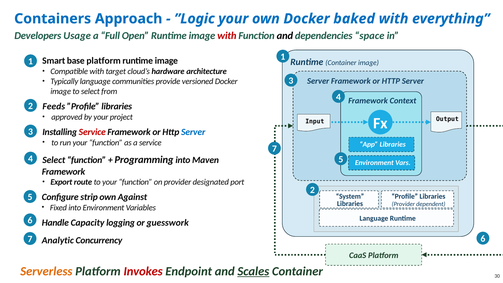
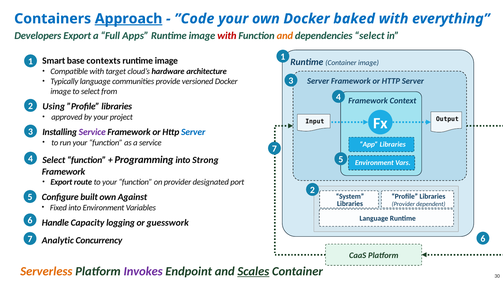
Approach underline: none -> present
”Logic: ”Logic -> ”Code
Developers Usage: Usage -> Export
Open: Open -> Apps
and at (285, 36) colour: black -> orange
dependencies space: space -> select
base platform: platform -> contexts
Feeds: Feeds -> Using
Service at (92, 132) colour: red -> purple
Maven: Maven -> Strong
strip: strip -> built
Invokes colour: red -> purple
